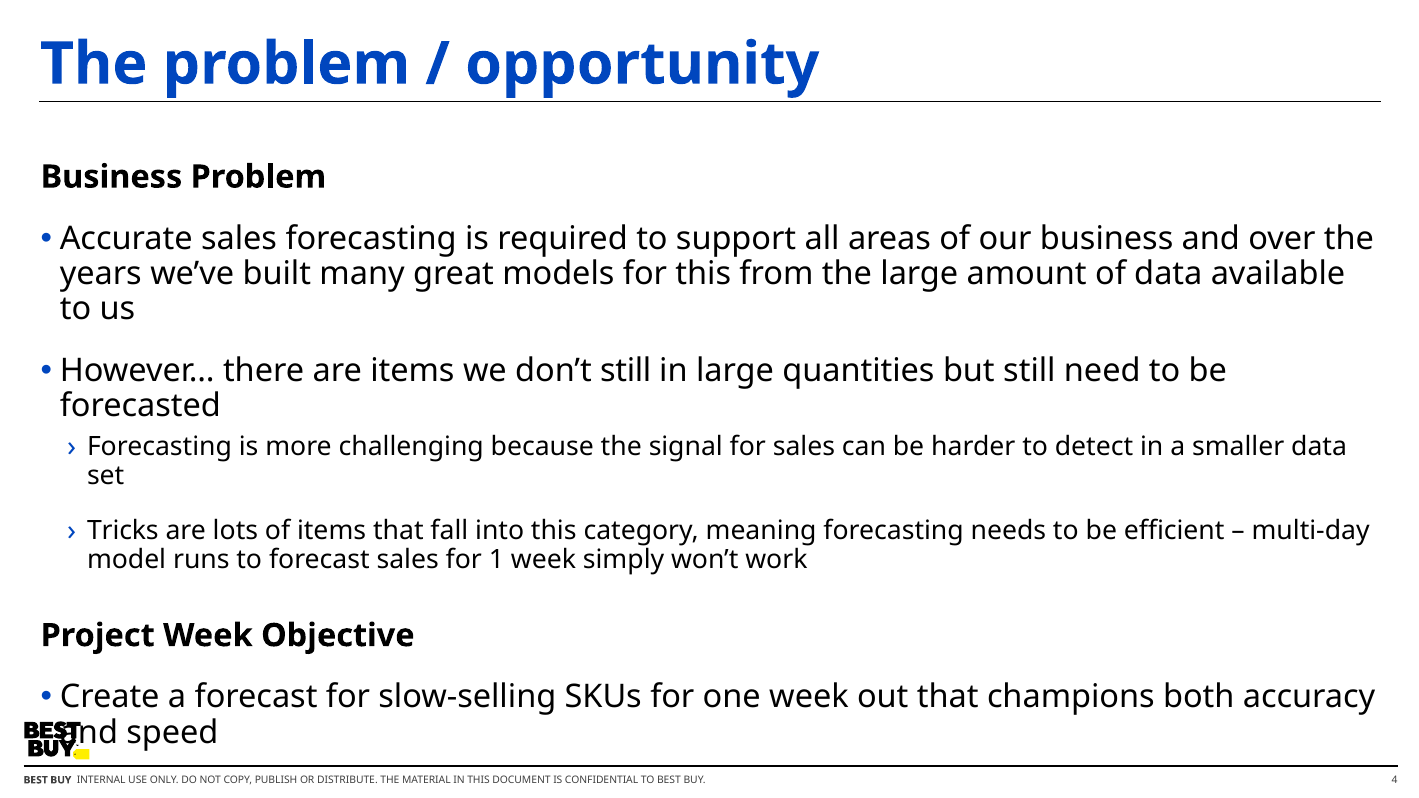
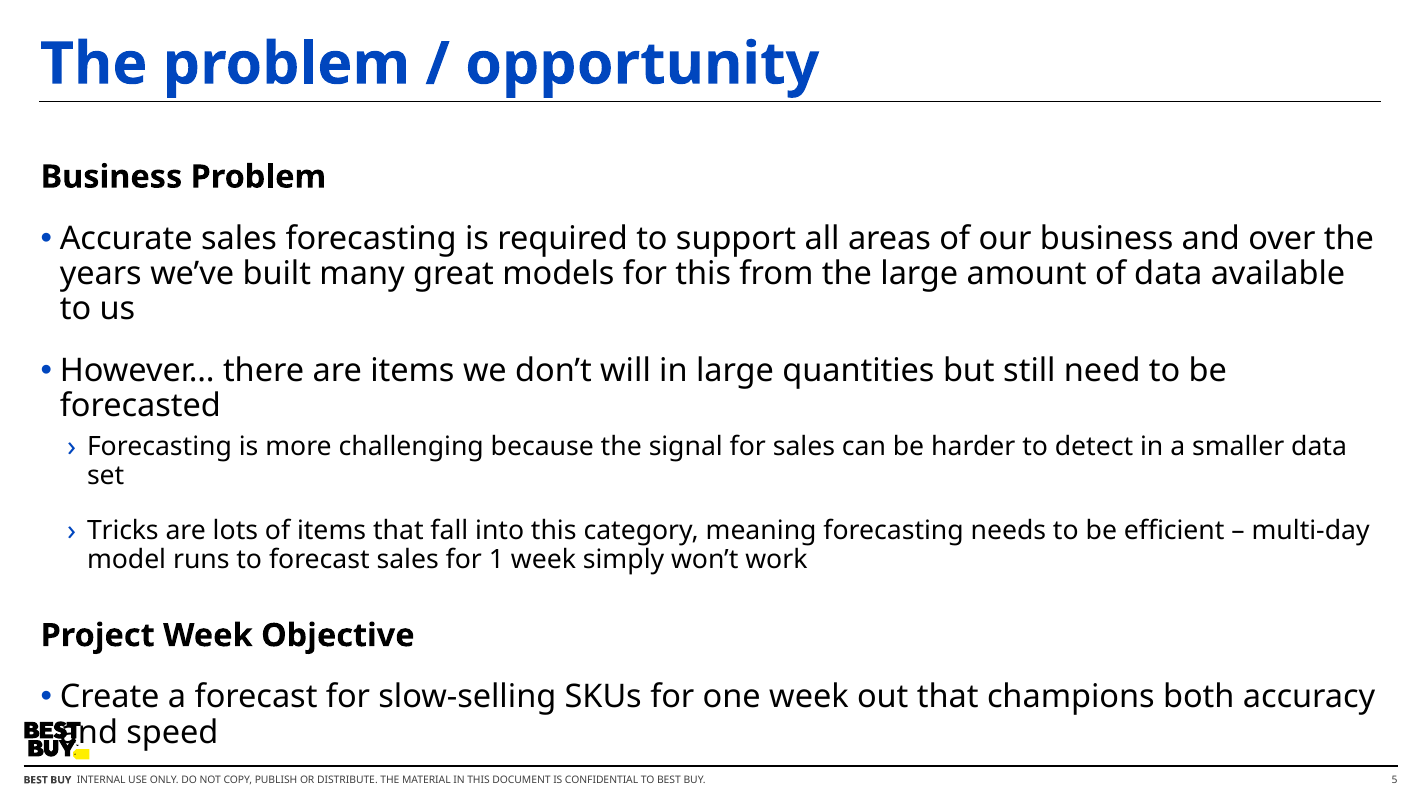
don’t still: still -> will
4: 4 -> 5
